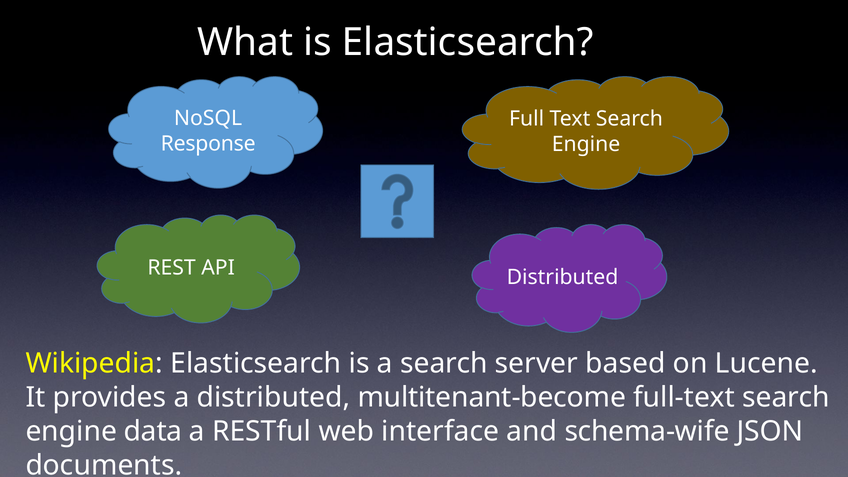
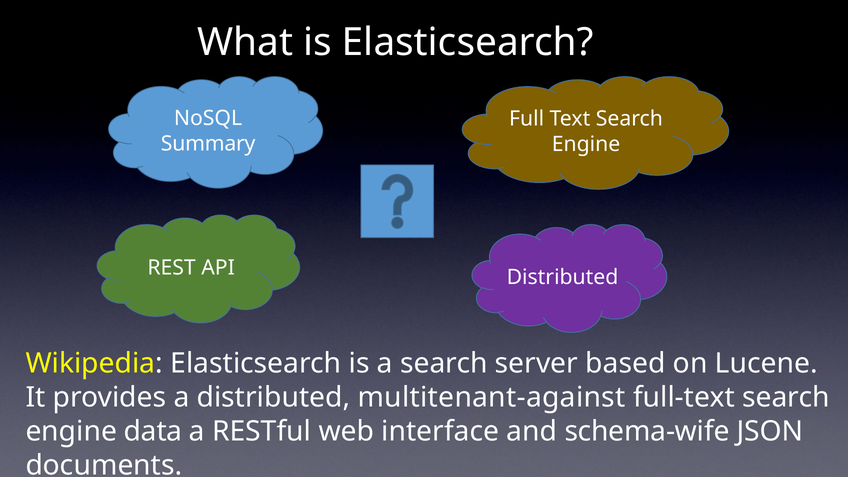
Response: Response -> Summary
multitenant-become: multitenant-become -> multitenant-against
